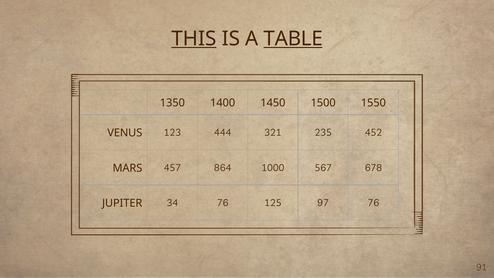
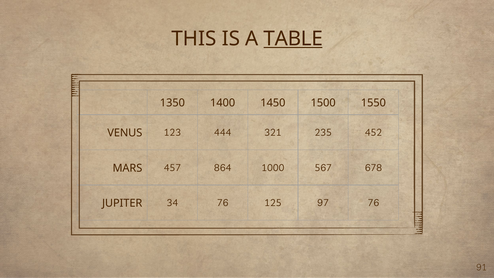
THIS underline: present -> none
